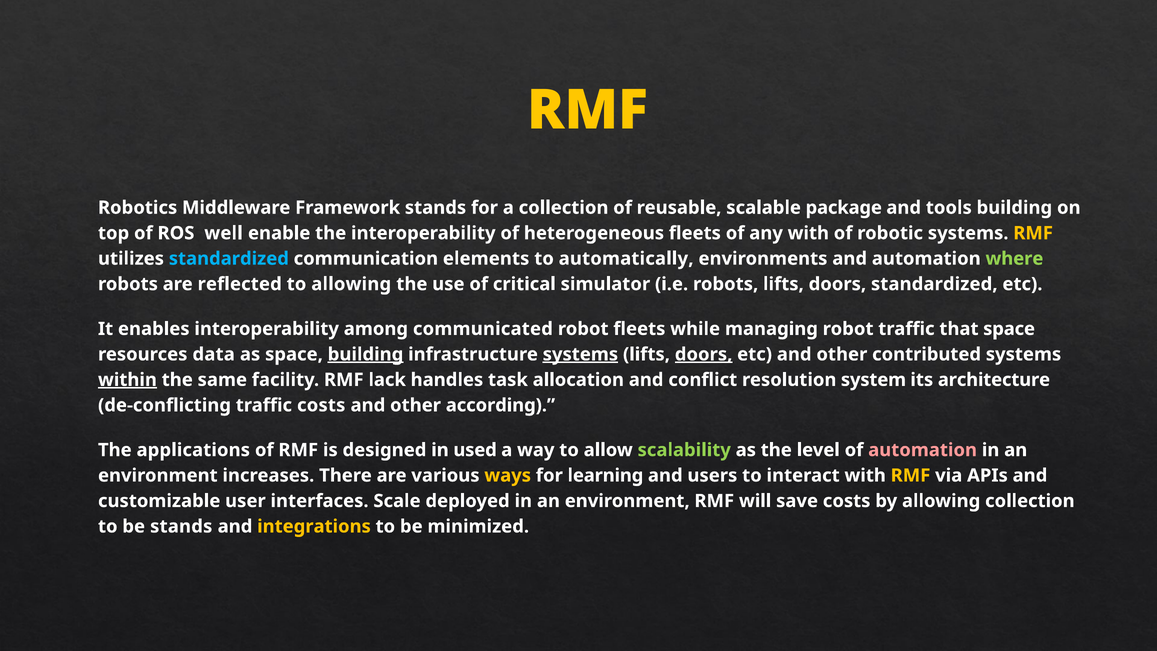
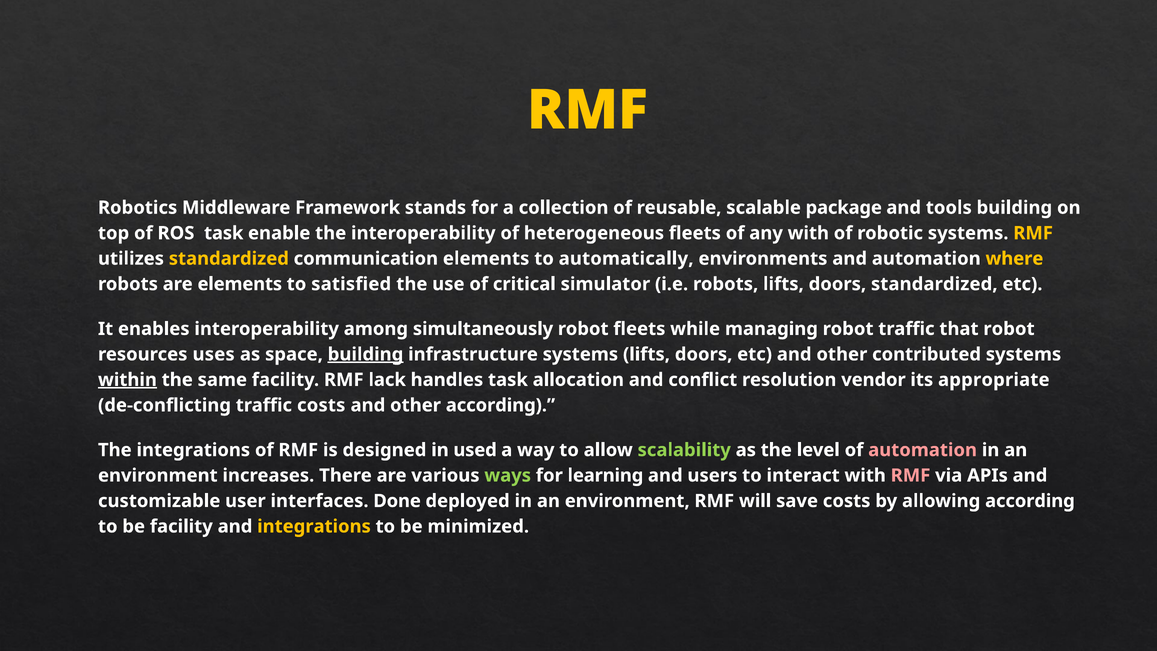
ROS well: well -> task
standardized at (229, 259) colour: light blue -> yellow
where colour: light green -> yellow
are reflected: reflected -> elements
to allowing: allowing -> satisfied
communicated: communicated -> simultaneously
that space: space -> robot
data: data -> uses
systems at (580, 354) underline: present -> none
doors at (704, 354) underline: present -> none
system: system -> vendor
architecture: architecture -> appropriate
The applications: applications -> integrations
ways colour: yellow -> light green
RMF at (911, 475) colour: yellow -> pink
Scale: Scale -> Done
allowing collection: collection -> according
be stands: stands -> facility
